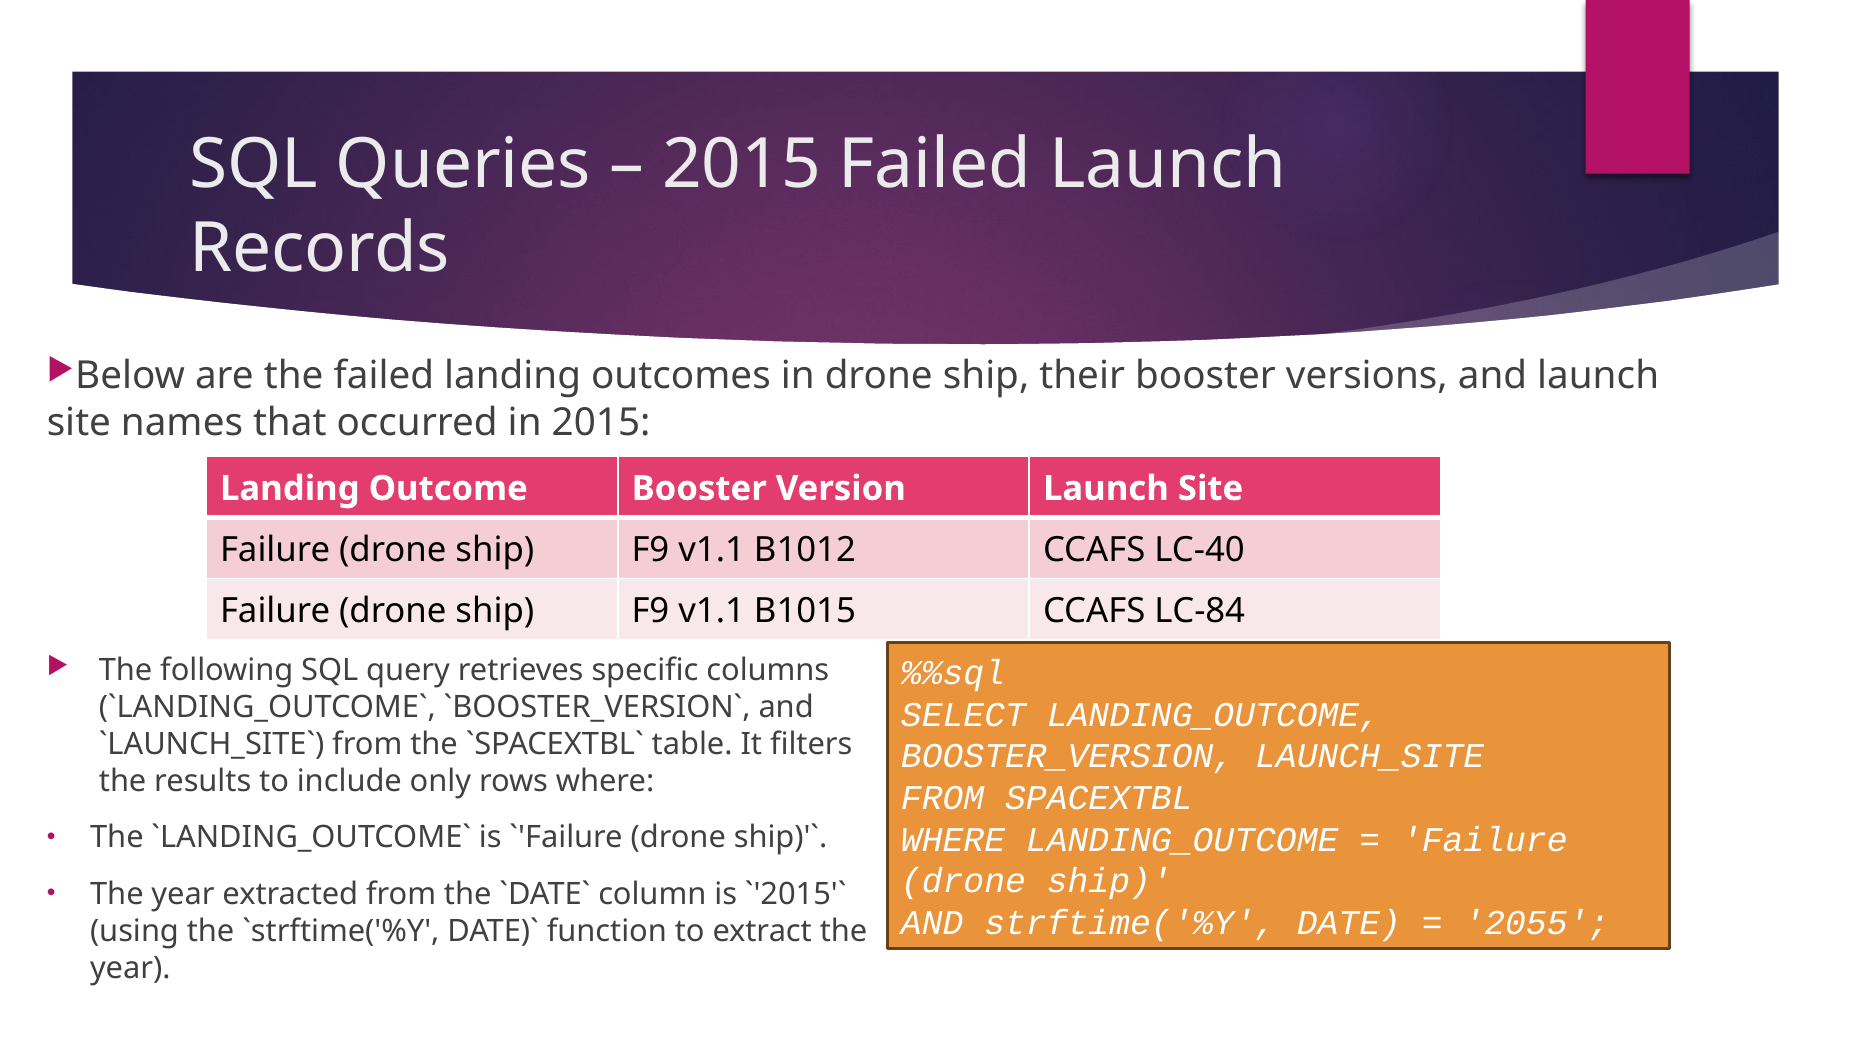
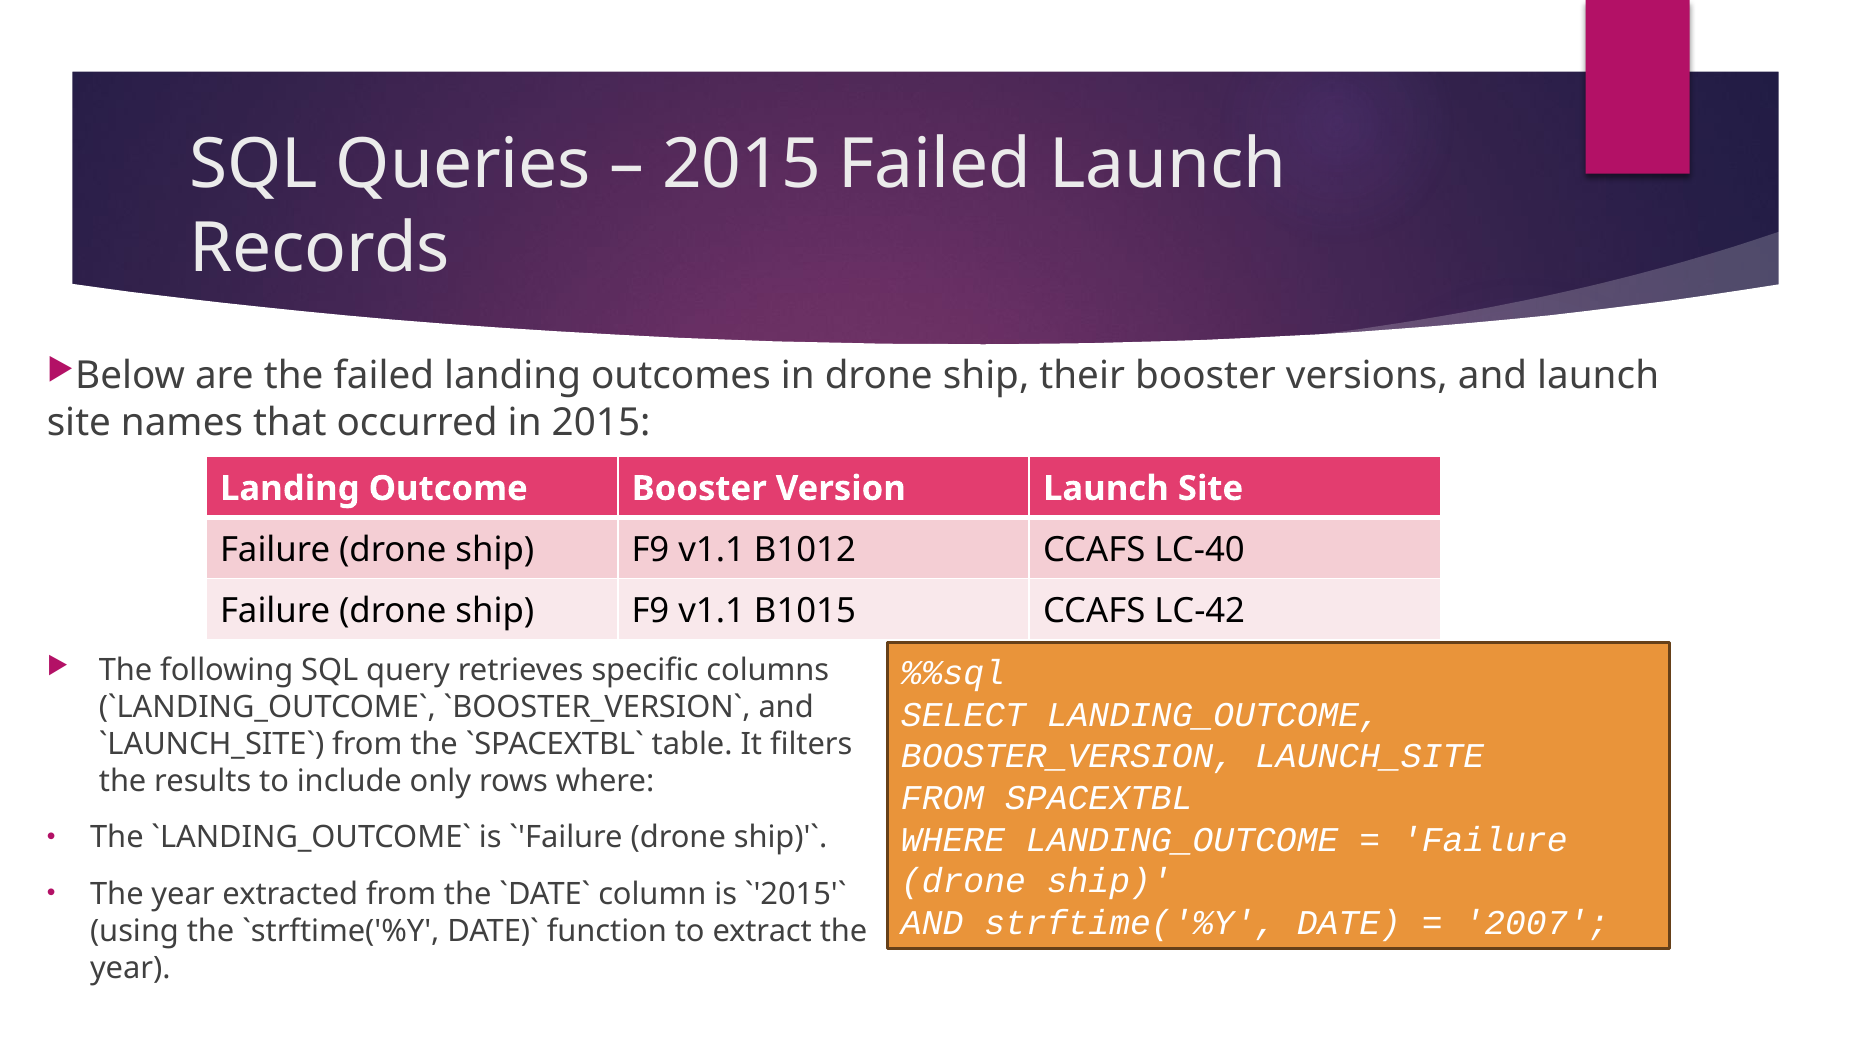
LC-84: LC-84 -> LC-42
2055: 2055 -> 2007
